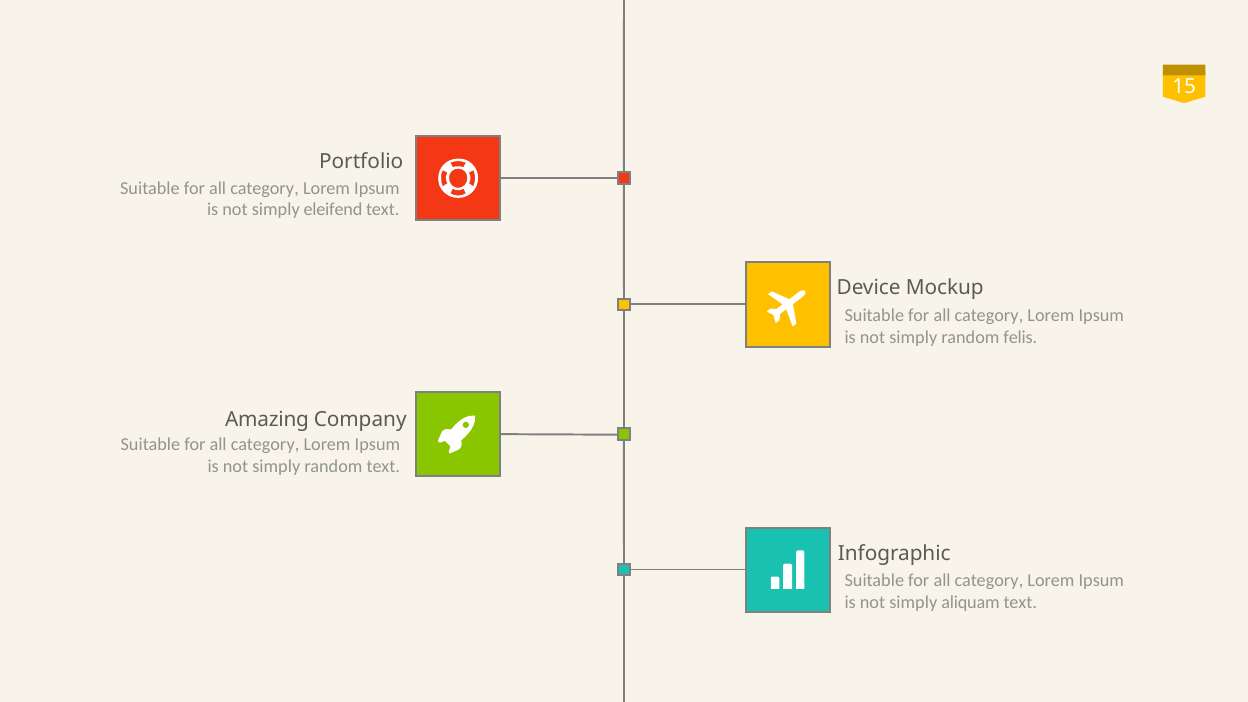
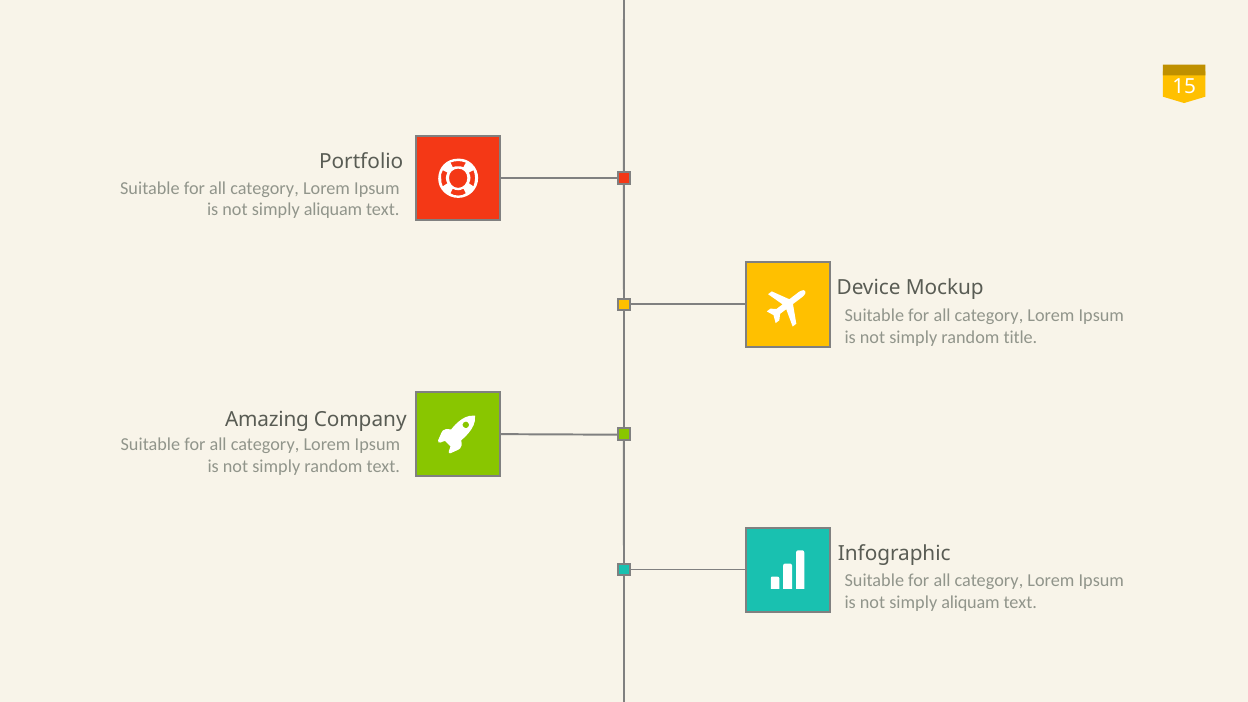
eleifend at (333, 210): eleifend -> aliquam
felis: felis -> title
